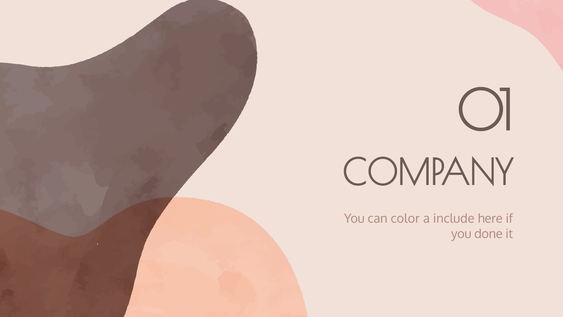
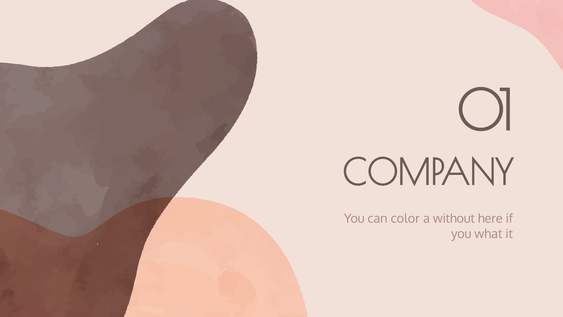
include: include -> without
done: done -> what
